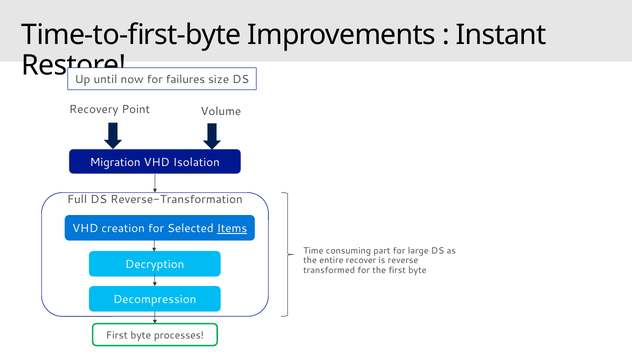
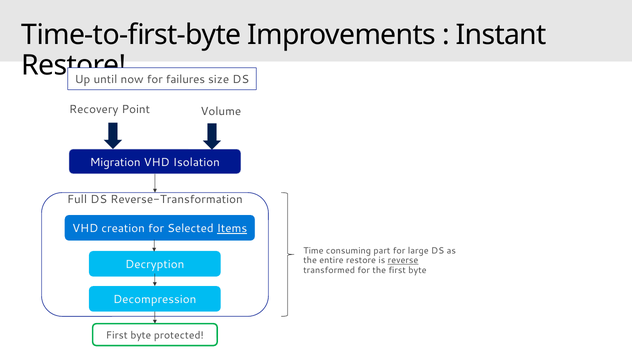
entire recover: recover -> restore
reverse underline: none -> present
processes: processes -> protected
